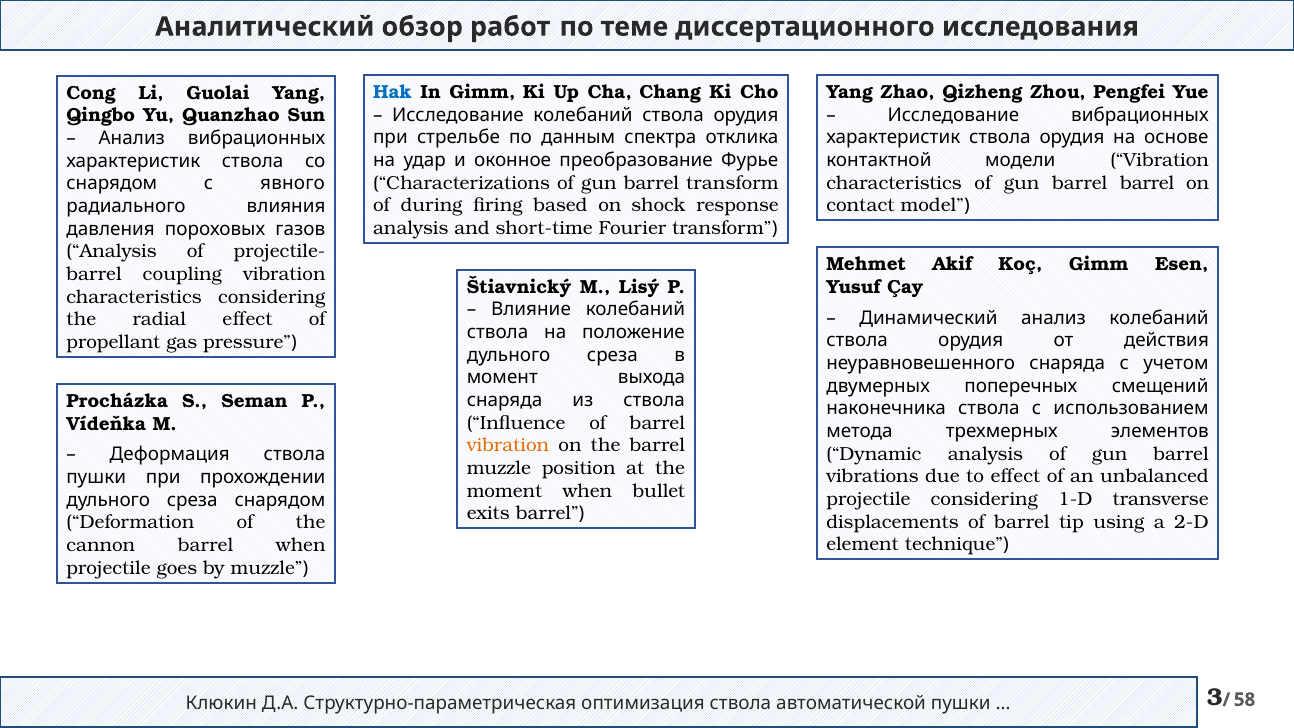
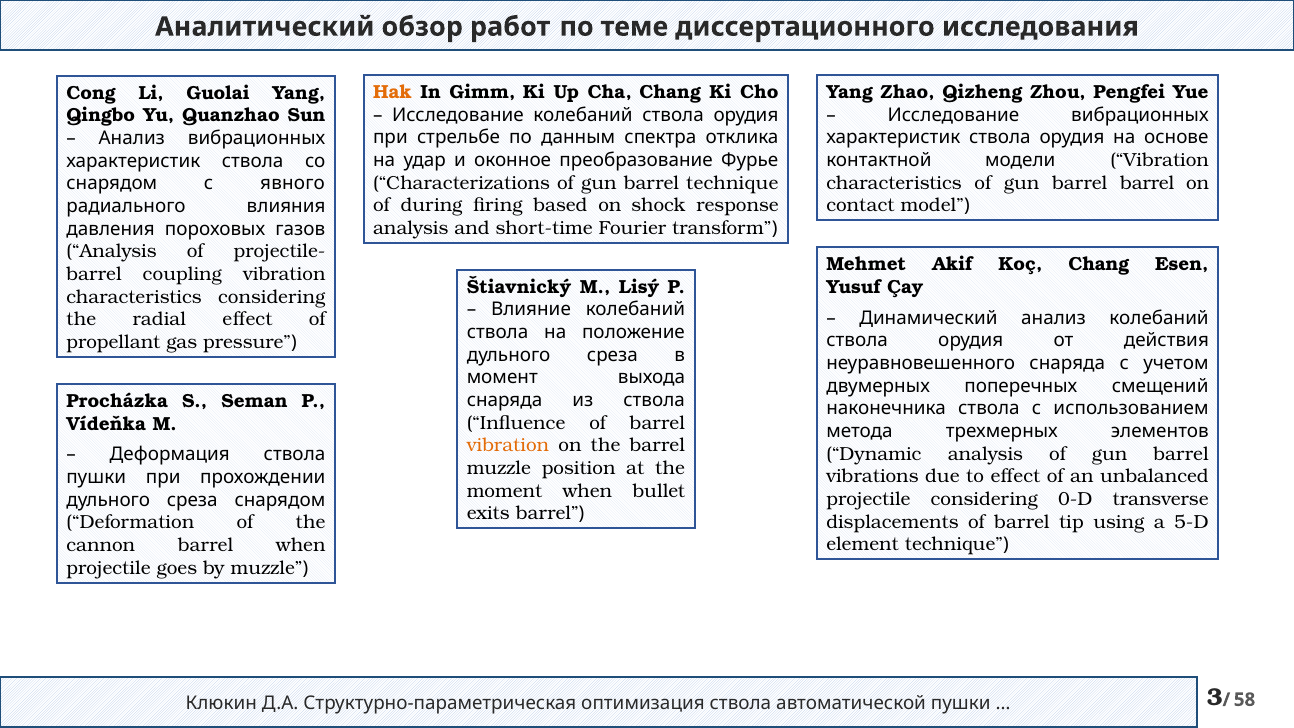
Hak colour: blue -> orange
barrel transform: transform -> technique
Koç Gimm: Gimm -> Chang
1-D: 1-D -> 0-D
2-D: 2-D -> 5-D
